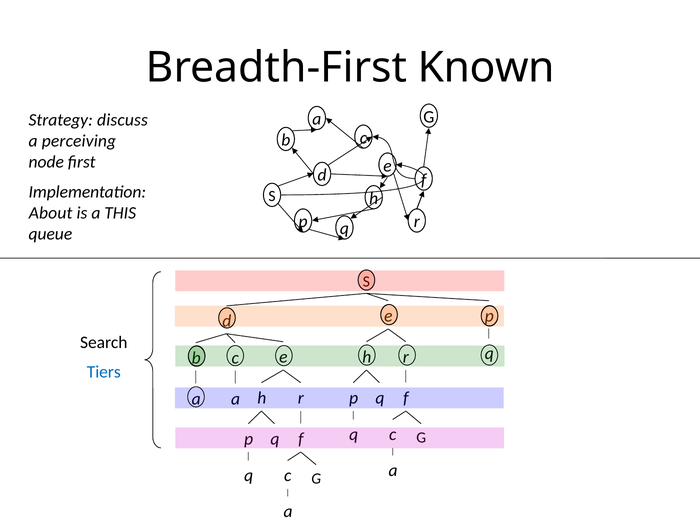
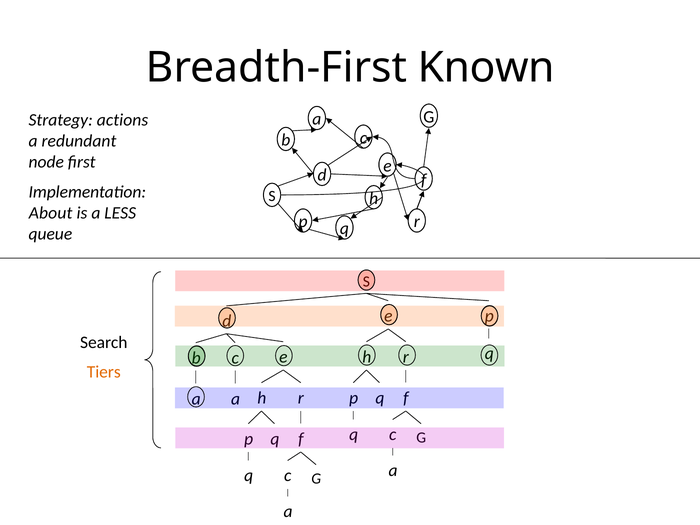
discuss: discuss -> actions
perceiving: perceiving -> redundant
THIS: THIS -> LESS
Tiers colour: blue -> orange
